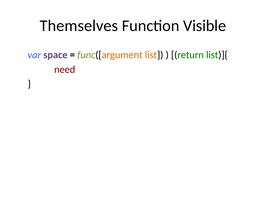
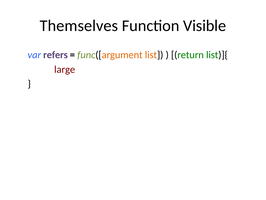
space: space -> refers
need: need -> large
